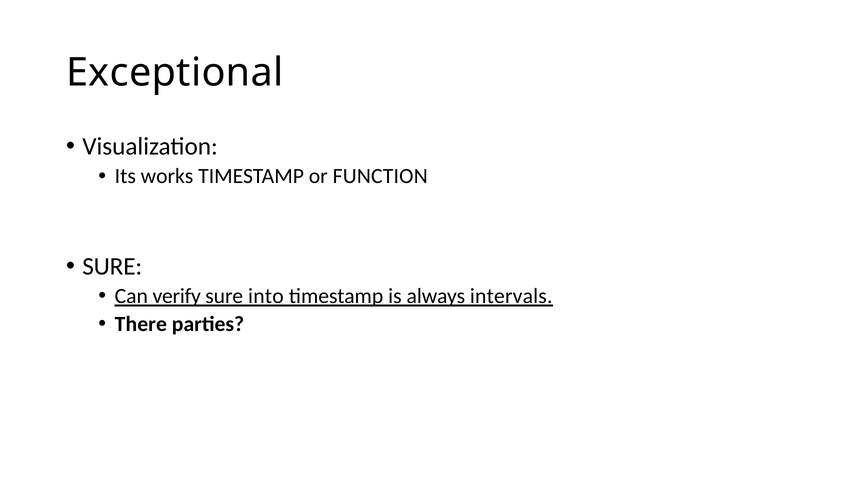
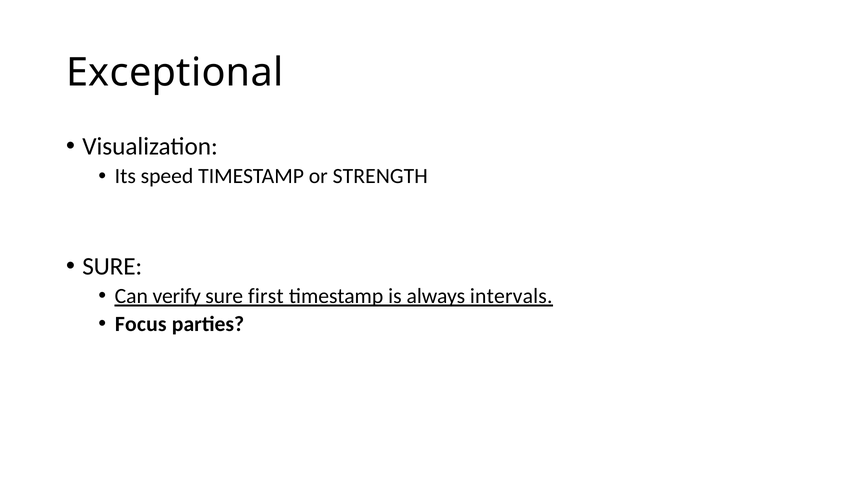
works: works -> speed
FUNCTION: FUNCTION -> STRENGTH
into: into -> first
There: There -> Focus
